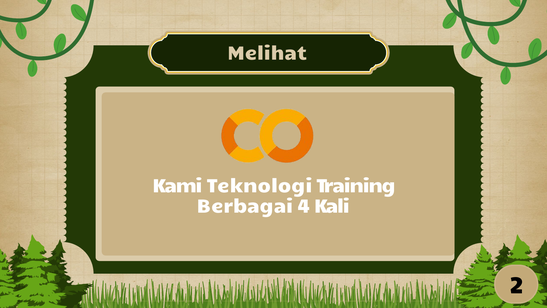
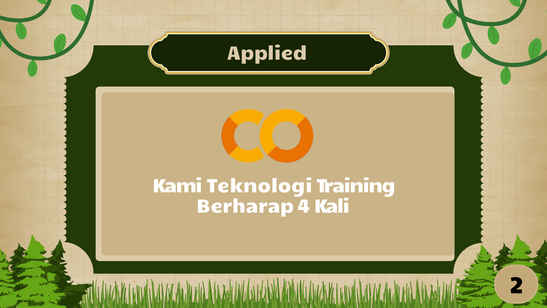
Melihat: Melihat -> Applied
Berbagai: Berbagai -> Berharap
